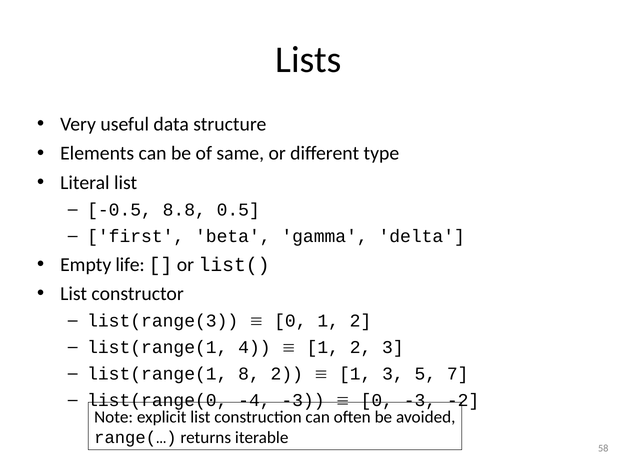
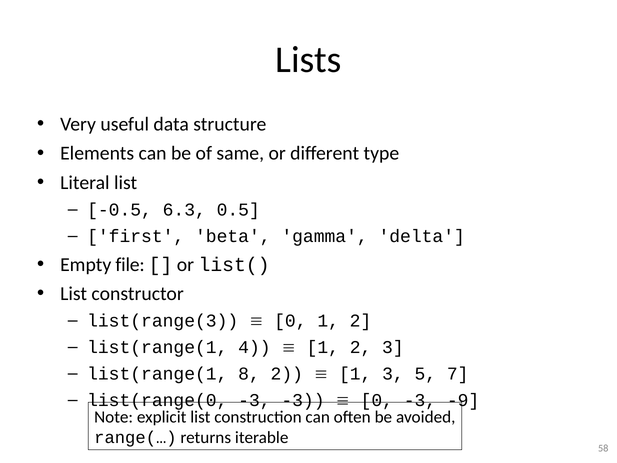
8.8: 8.8 -> 6.3
life: life -> file
list(range(0 -4: -4 -> -3
-2: -2 -> -9
